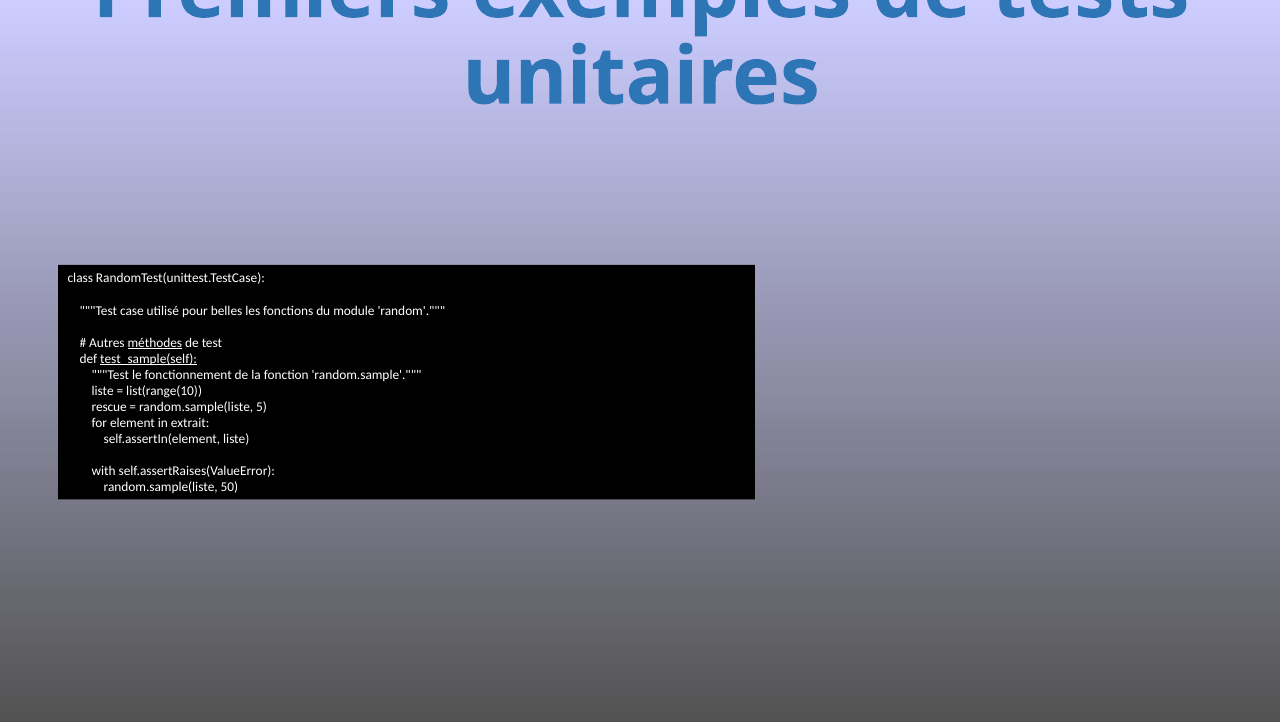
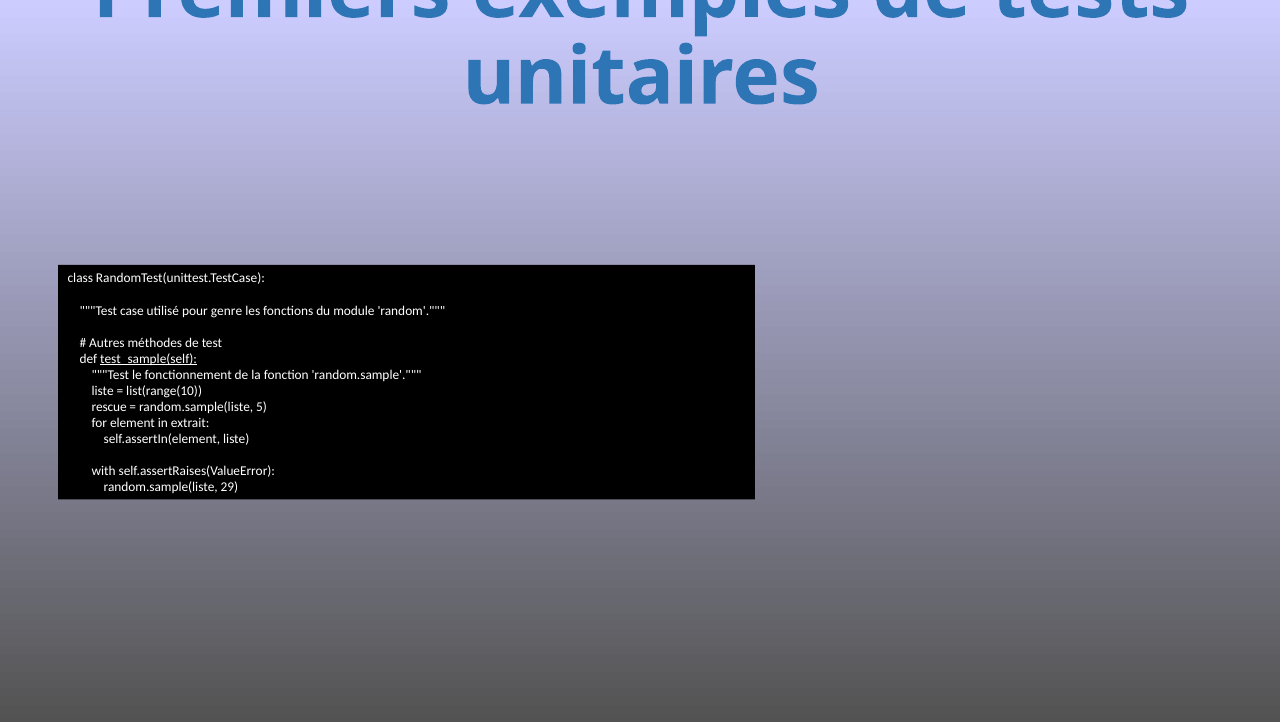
belles: belles -> genre
méthodes underline: present -> none
50: 50 -> 29
